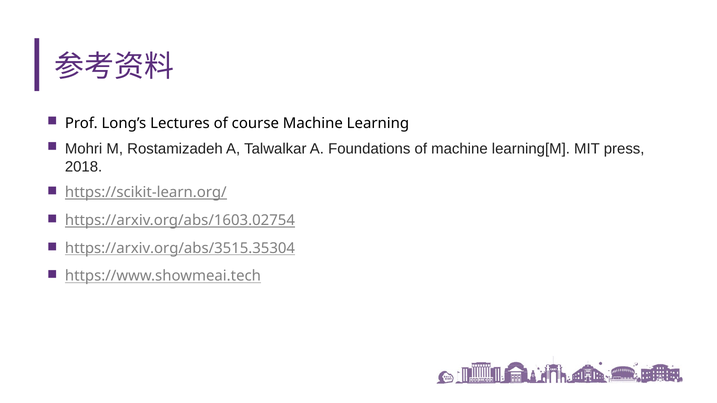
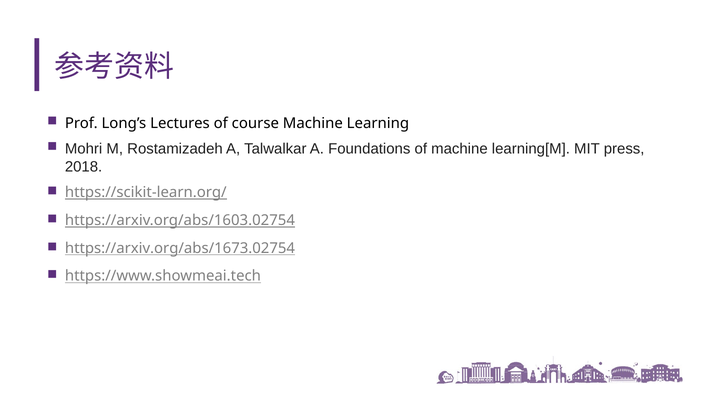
https://arxiv.org/abs/3515.35304: https://arxiv.org/abs/3515.35304 -> https://arxiv.org/abs/1673.02754
